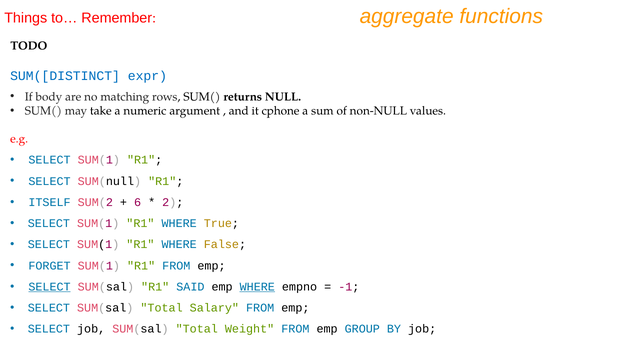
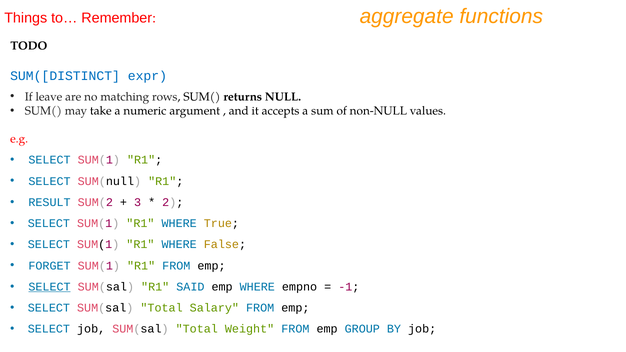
body: body -> leave
cphone: cphone -> accepts
ITSELF: ITSELF -> RESULT
6: 6 -> 3
WHERE at (257, 287) underline: present -> none
